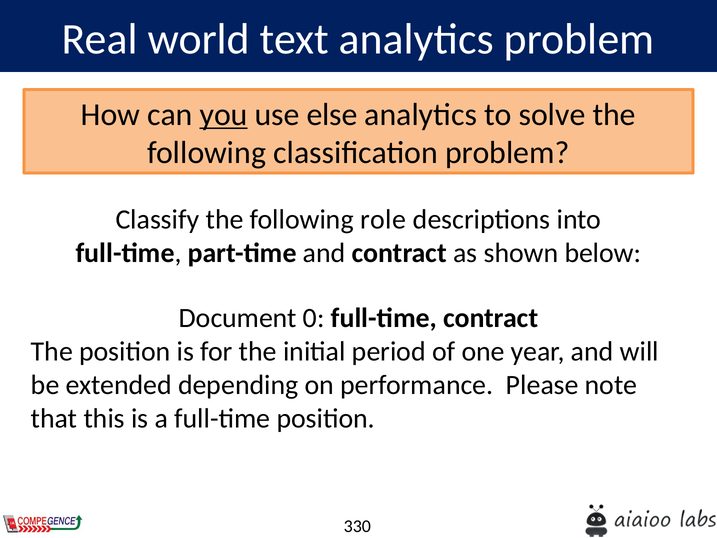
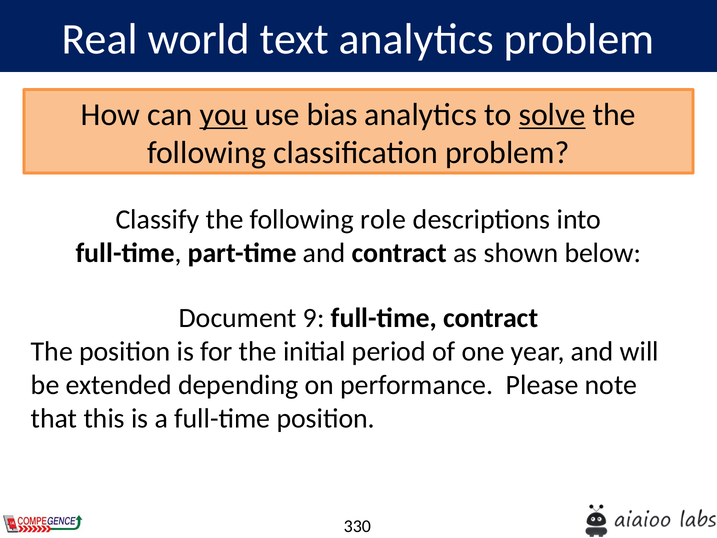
else: else -> bias
solve underline: none -> present
0: 0 -> 9
